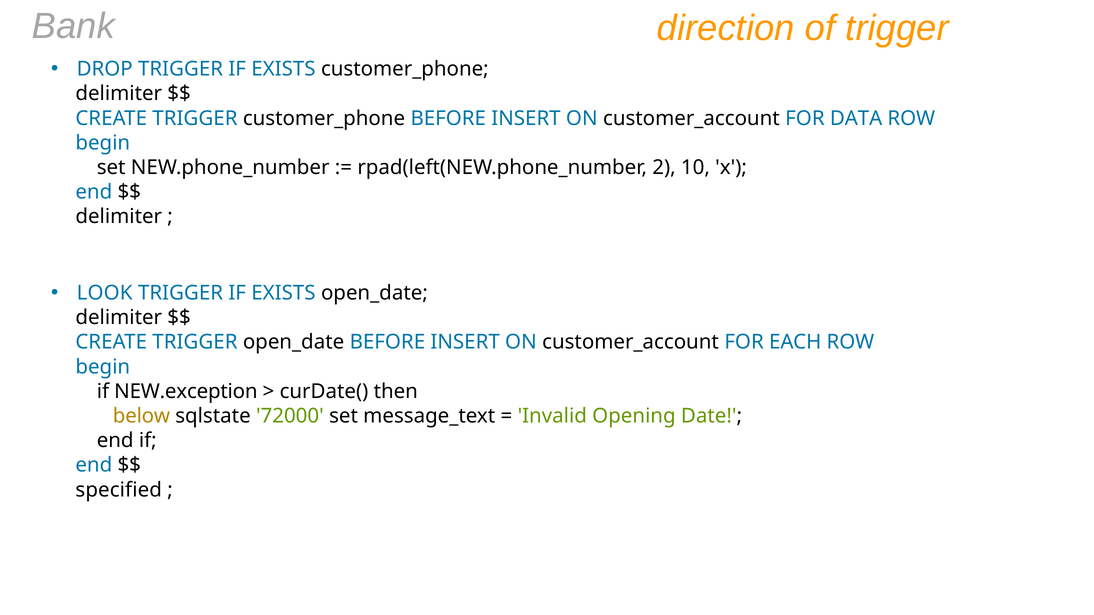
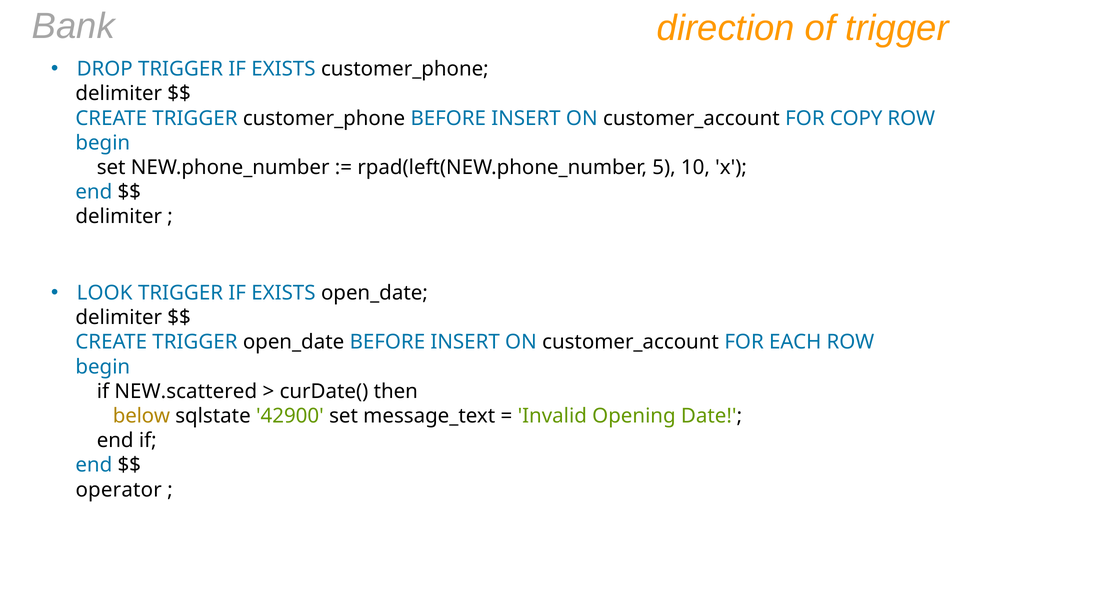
DATA: DATA -> COPY
2: 2 -> 5
NEW.exception: NEW.exception -> NEW.scattered
72000: 72000 -> 42900
specified: specified -> operator
